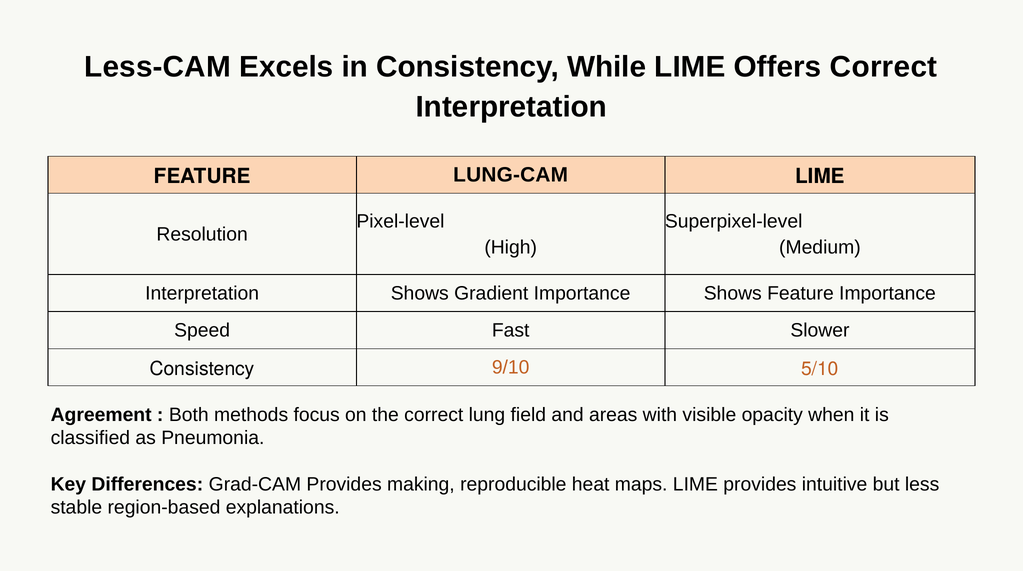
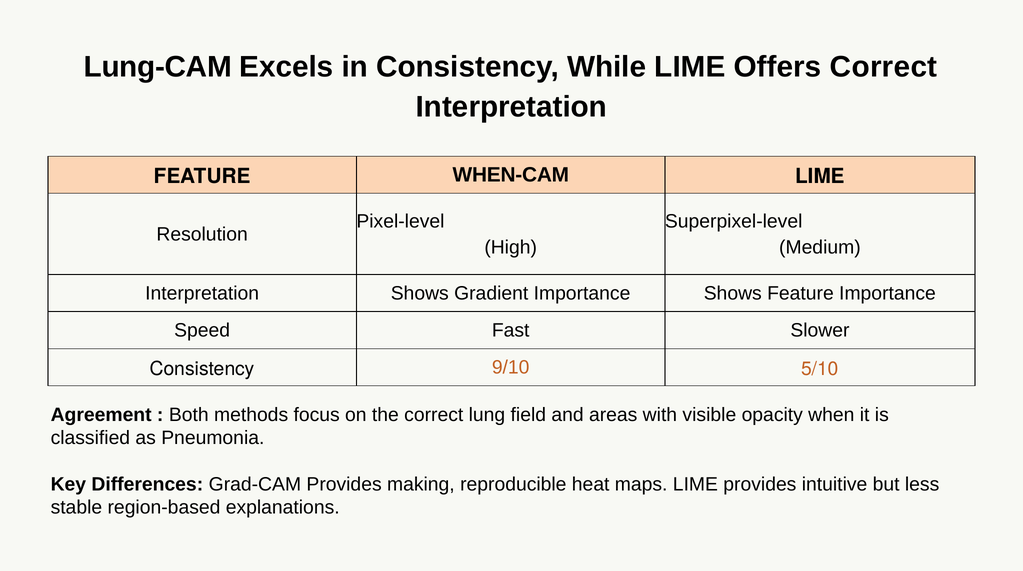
Less-CAM: Less-CAM -> Lung-CAM
LUNG-CAM: LUNG-CAM -> WHEN-CAM
